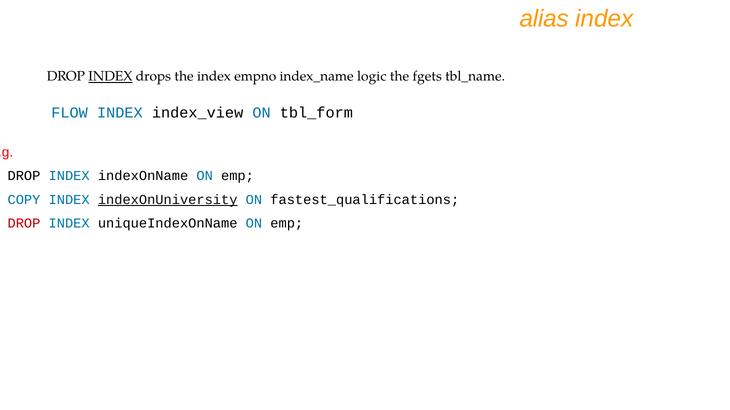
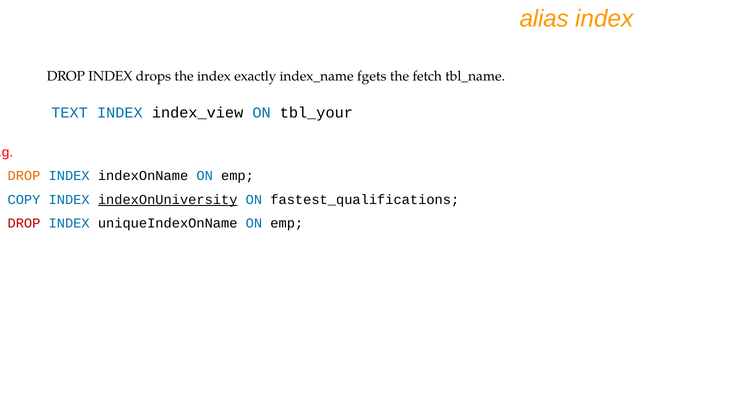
INDEX at (110, 77) underline: present -> none
empno: empno -> exactly
logic: logic -> fgets
fgets: fgets -> fetch
FLOW: FLOW -> TEXT
tbl_form: tbl_form -> tbl_your
DROP at (24, 176) colour: black -> orange
